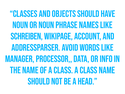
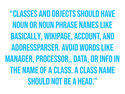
schreiben: schreiben -> basically
